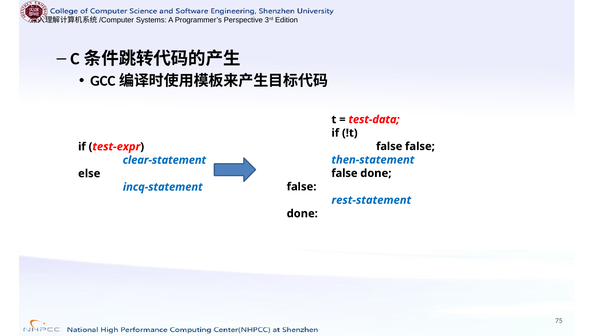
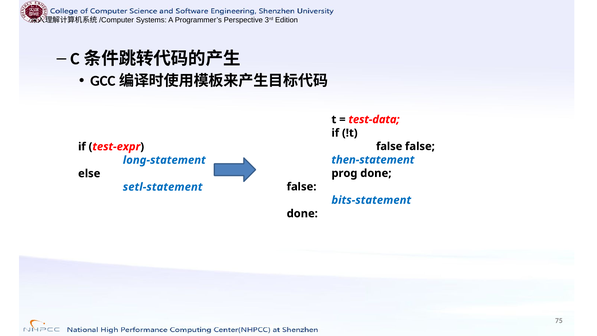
clear-statement: clear-statement -> long-statement
false at (344, 173): false -> prog
incq-statement: incq-statement -> setl-statement
rest-statement: rest-statement -> bits-statement
